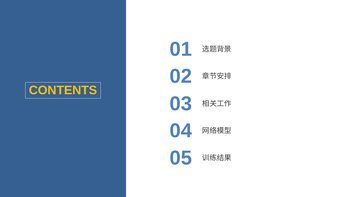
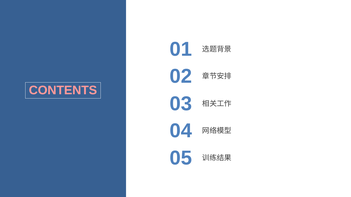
CONTENTS colour: yellow -> pink
